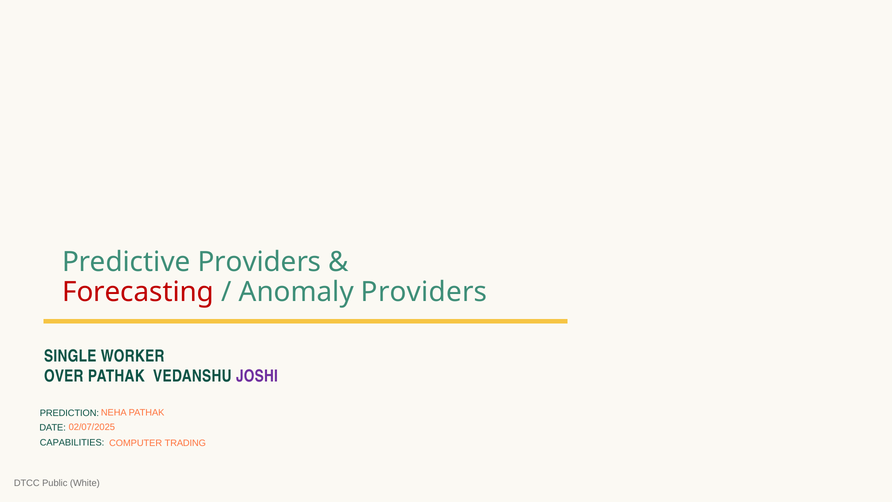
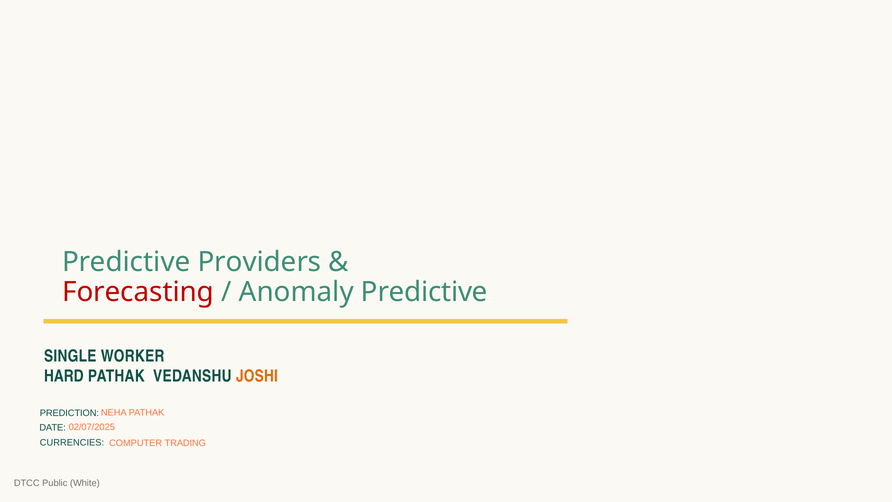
Anomaly Providers: Providers -> Predictive
OVER: OVER -> HARD
JOSHI colour: purple -> orange
CAPABILITIES: CAPABILITIES -> CURRENCIES
